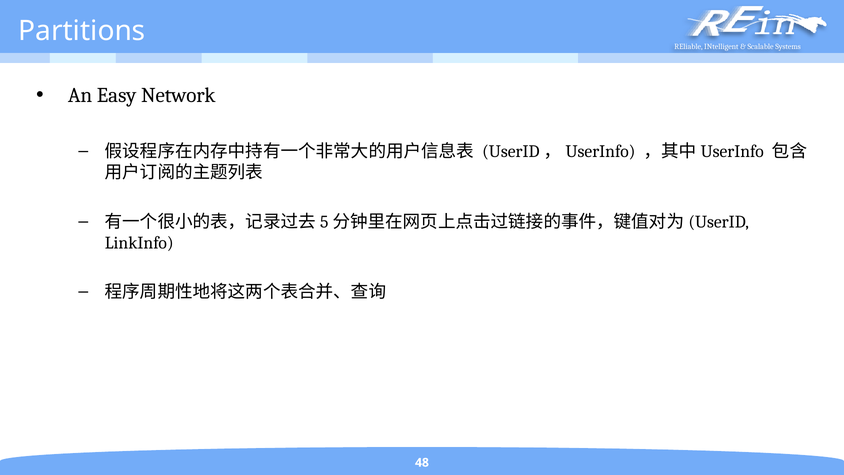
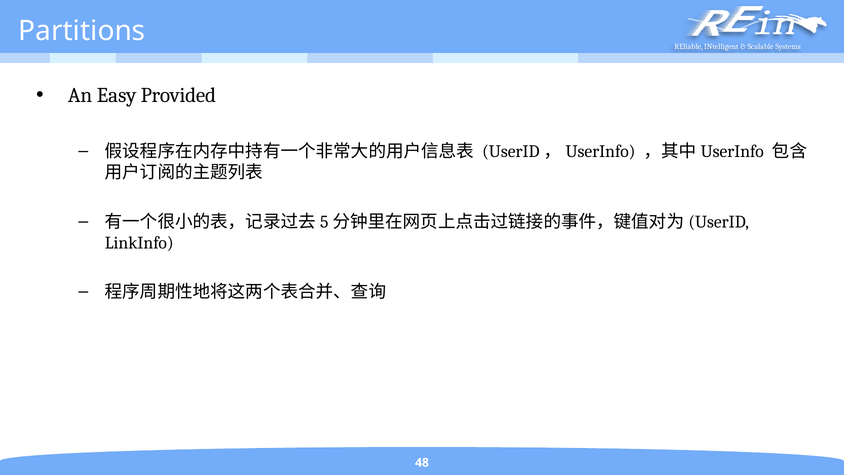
Network: Network -> Provided
